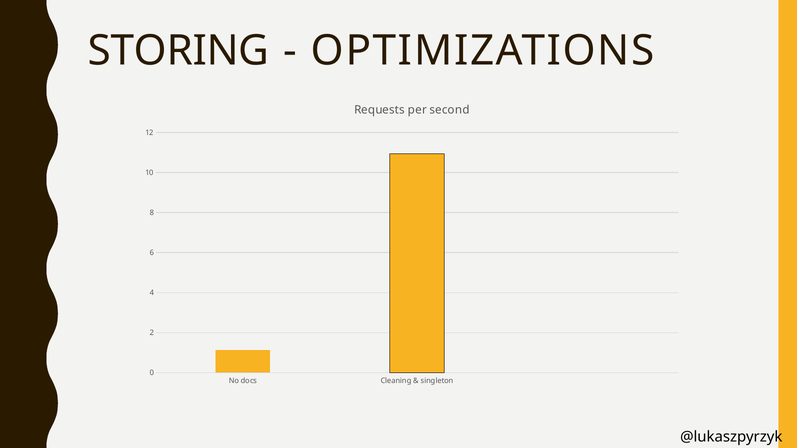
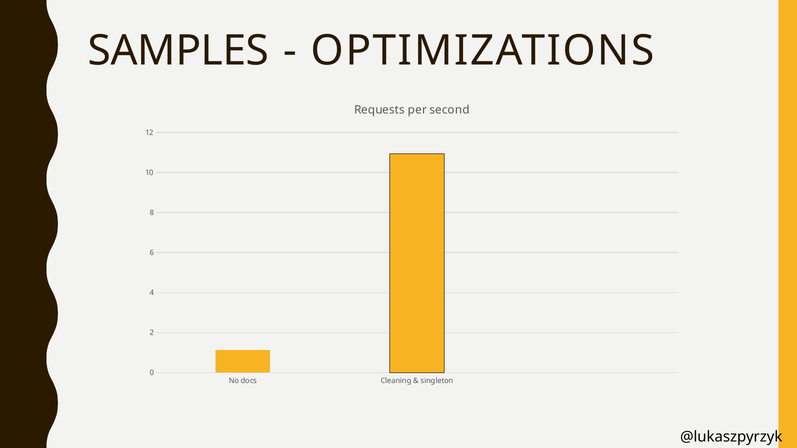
STORING: STORING -> SAMPLES
